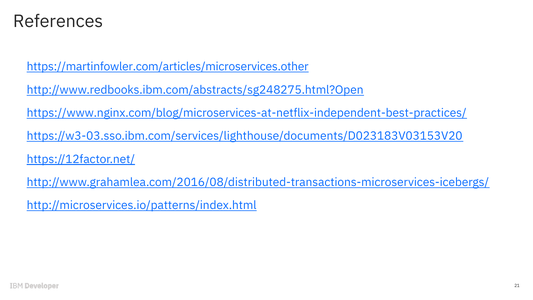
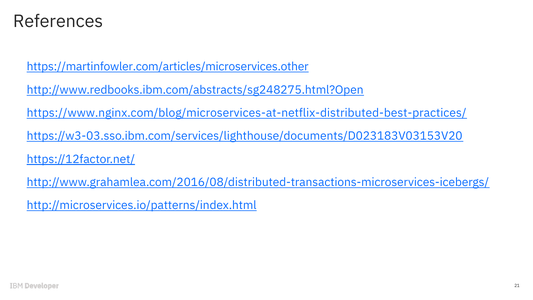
https://www.nginx.com/blog/microservices-at-netflix-independent-best-practices/: https://www.nginx.com/blog/microservices-at-netflix-independent-best-practices/ -> https://www.nginx.com/blog/microservices-at-netflix-distributed-best-practices/
